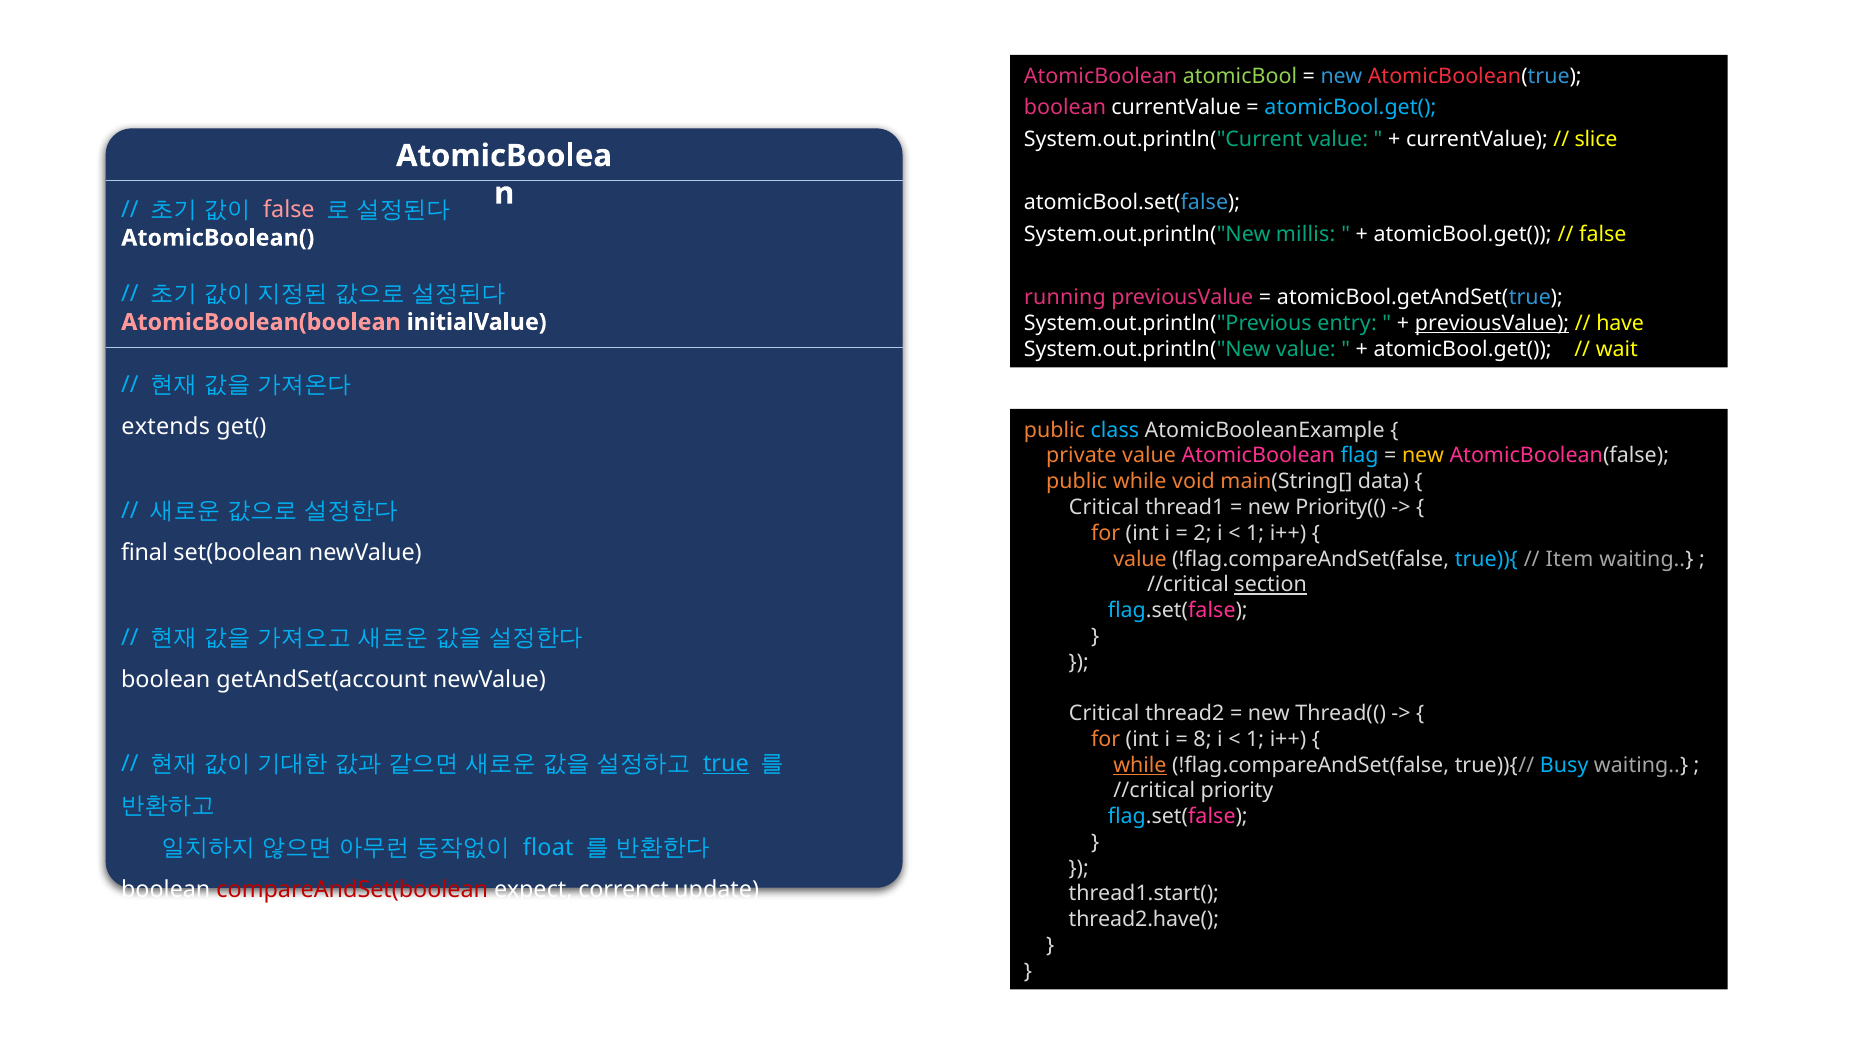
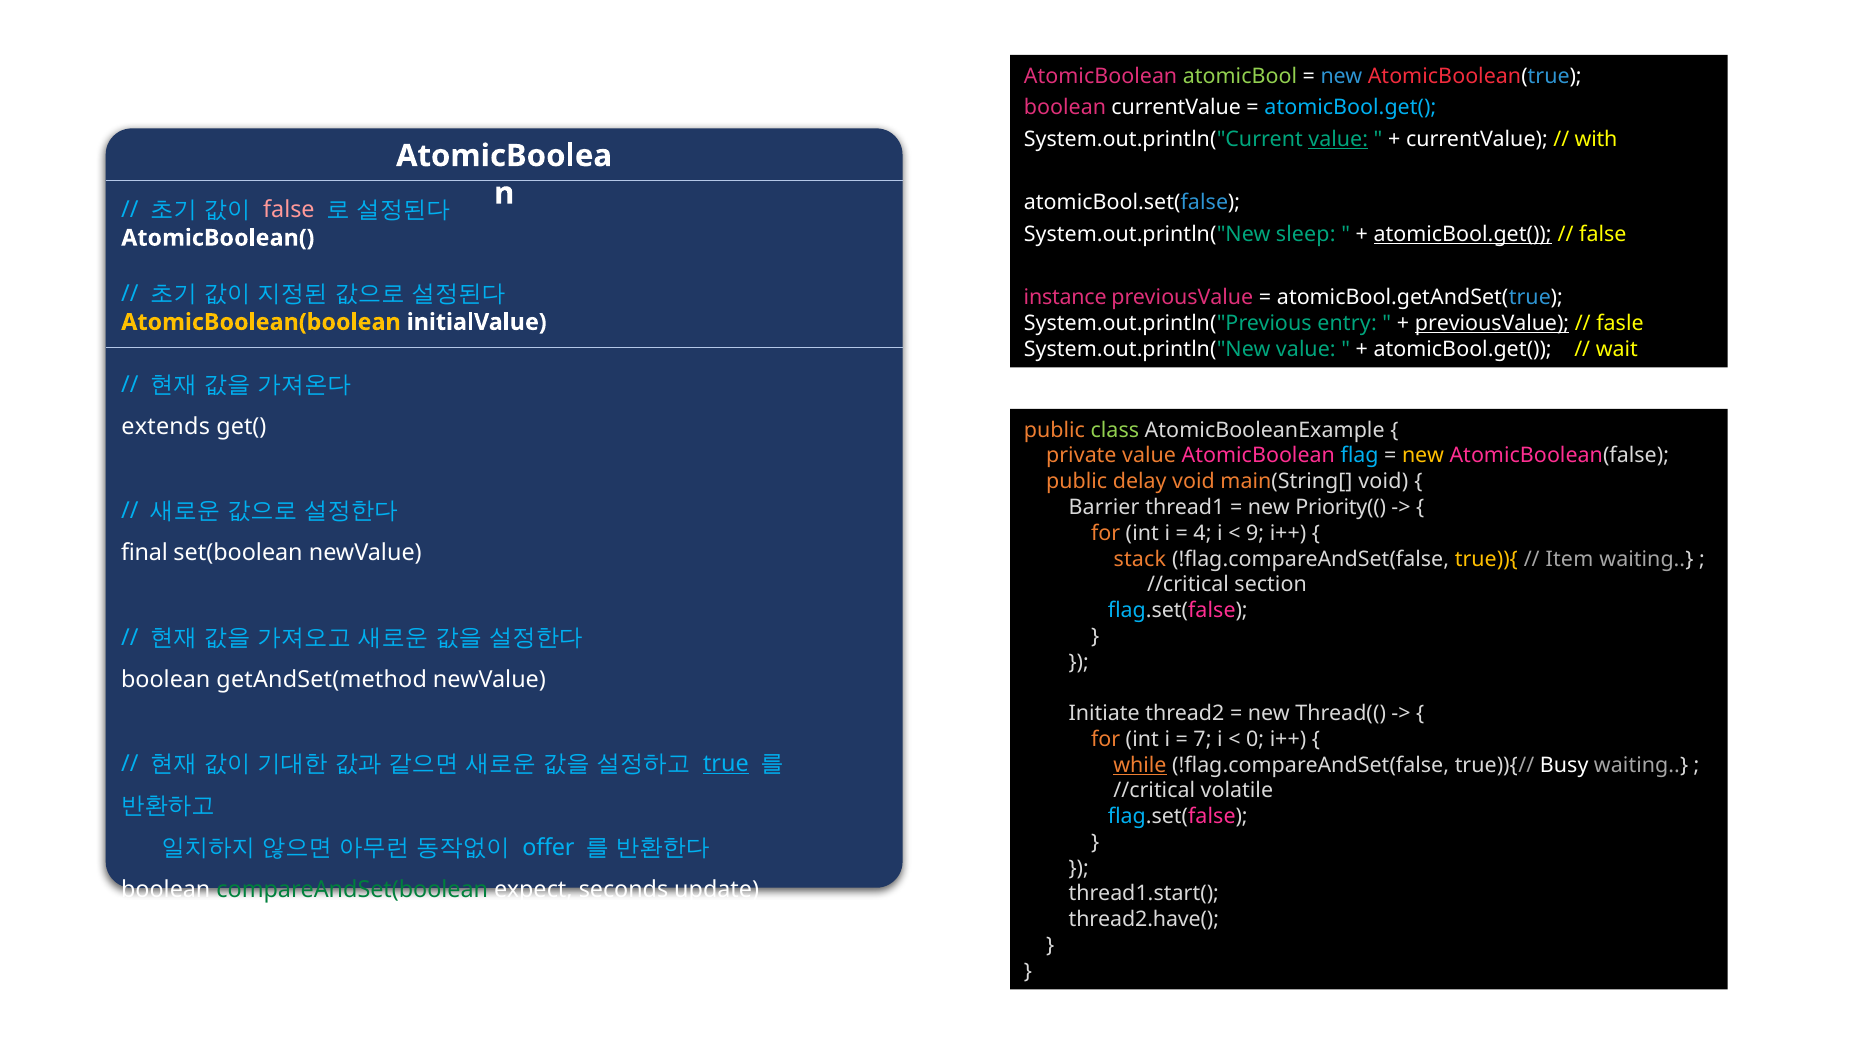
value at (1338, 140) underline: none -> present
slice: slice -> with
millis: millis -> sleep
atomicBool.get( at (1463, 234) underline: none -> present
running: running -> instance
have: have -> fasle
AtomicBoolean(boolean colour: pink -> yellow
class colour: light blue -> light green
public while: while -> delay
main(String[ data: data -> void
Critical at (1104, 507): Critical -> Barrier
2: 2 -> 4
1 at (1255, 533): 1 -> 9
value at (1140, 559): value -> stack
true)){ colour: light blue -> yellow
section underline: present -> none
getAndSet(account: getAndSet(account -> getAndSet(method
Critical at (1104, 713): Critical -> Initiate
8: 8 -> 7
1 at (1255, 739): 1 -> 0
Busy colour: light blue -> white
priority: priority -> volatile
float: float -> offer
compareAndSet(boolean colour: red -> green
correnct: correnct -> seconds
